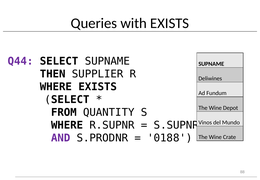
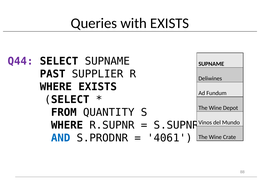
THEN: THEN -> PAST
AND colour: purple -> blue
0188: 0188 -> 4061
